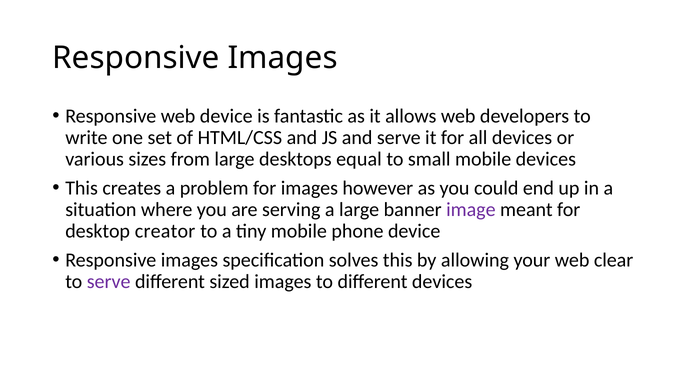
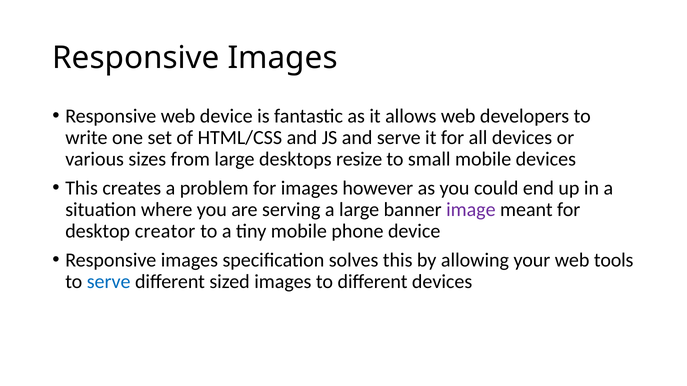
equal: equal -> resize
clear: clear -> tools
serve at (109, 282) colour: purple -> blue
